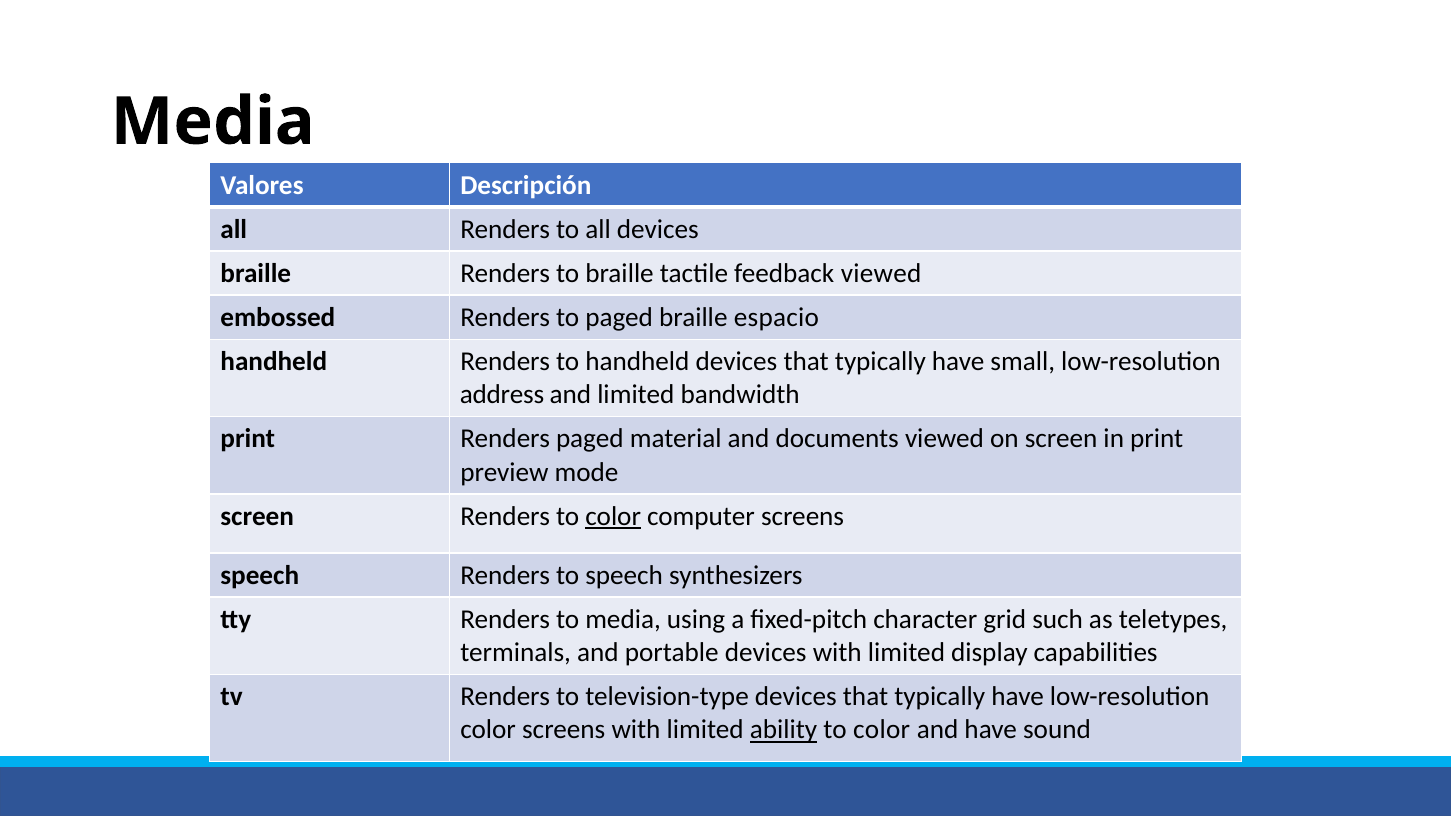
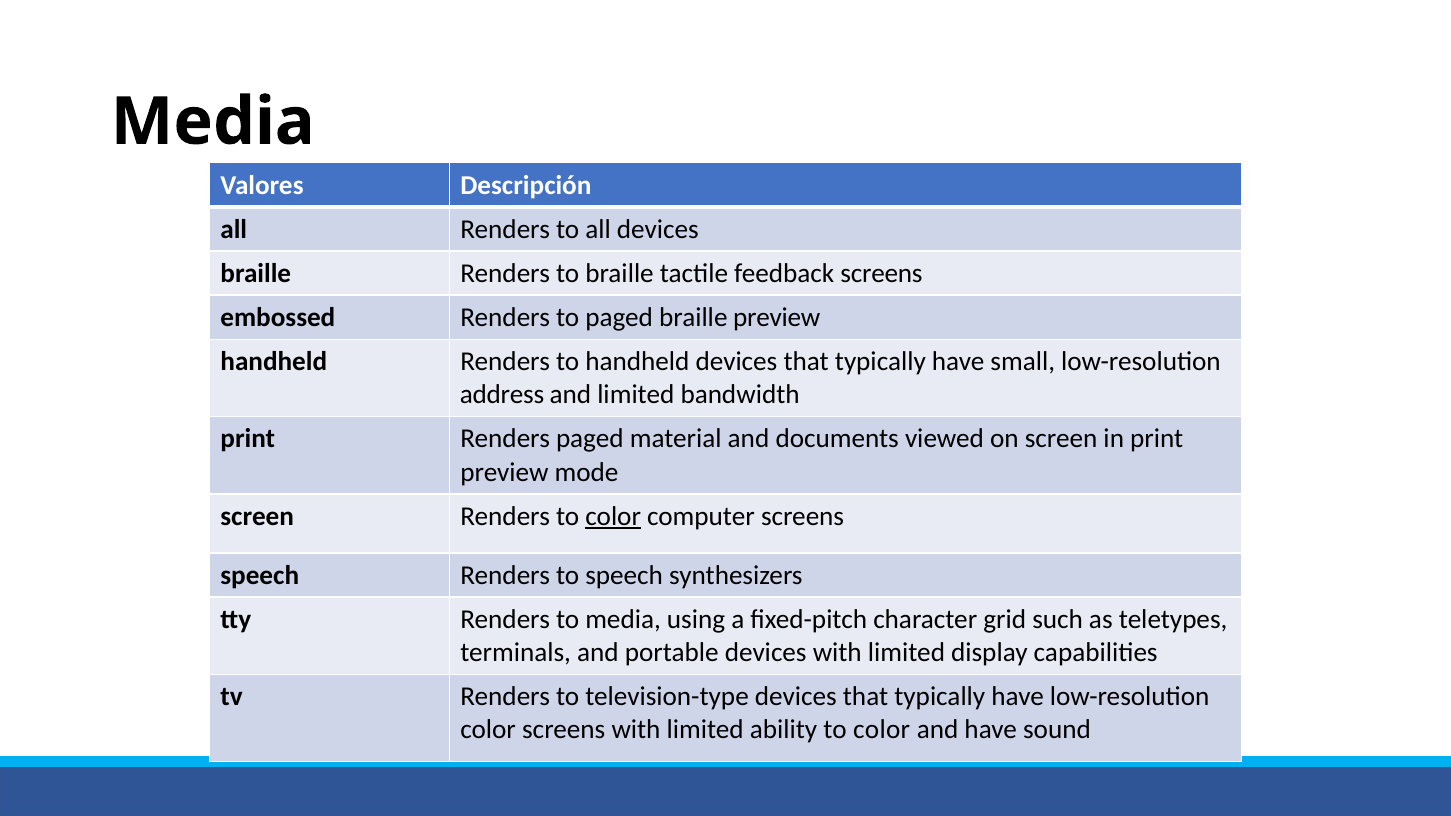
feedback viewed: viewed -> screens
braille espacio: espacio -> preview
ability underline: present -> none
